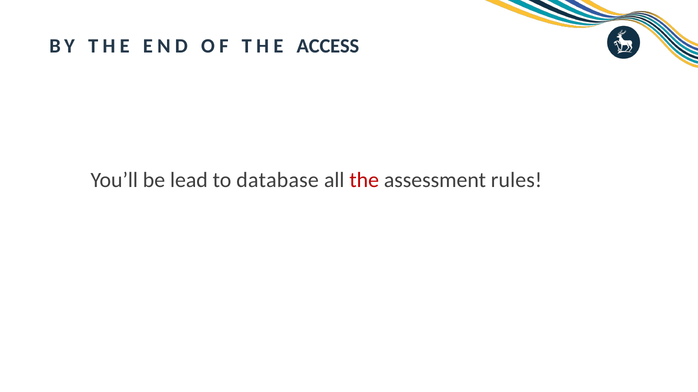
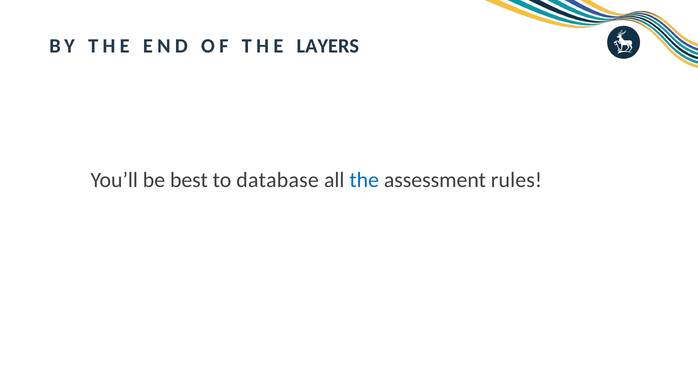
ACCESS: ACCESS -> LAYERS
lead: lead -> best
the at (364, 180) colour: red -> blue
